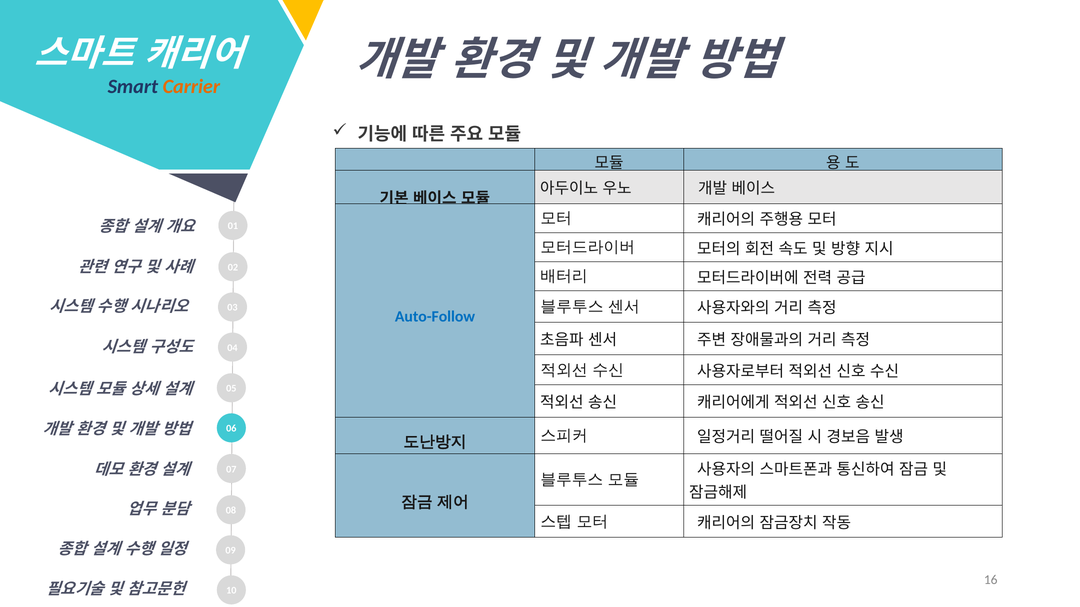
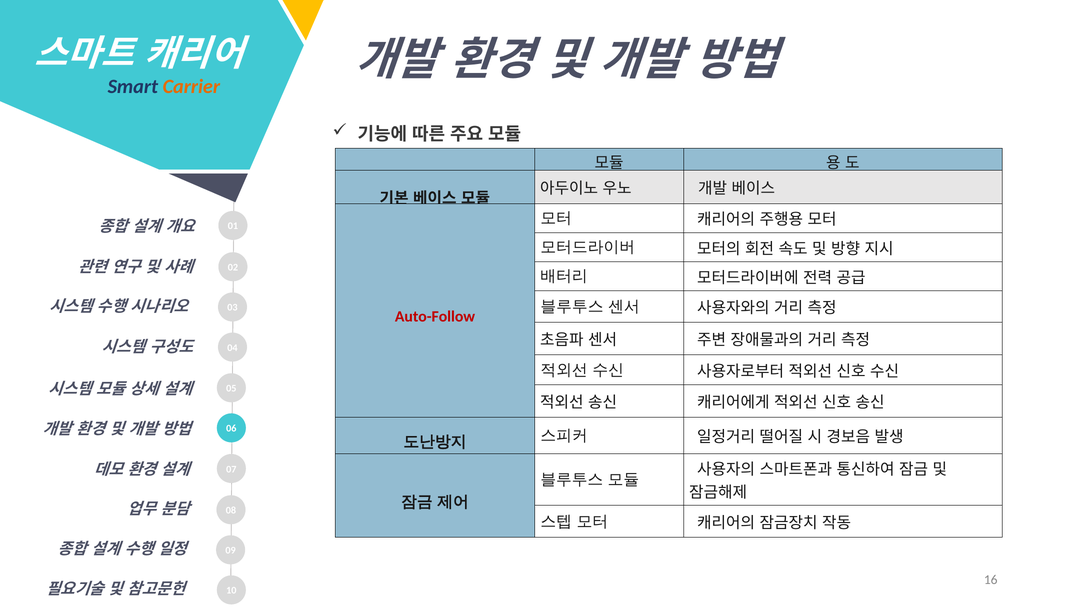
Auto-Follow colour: blue -> red
